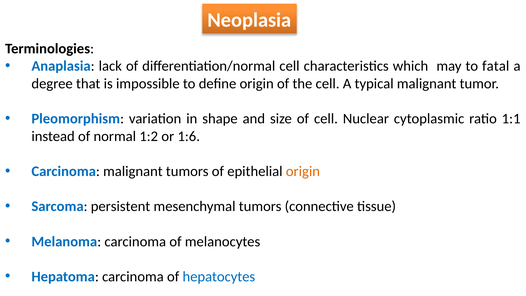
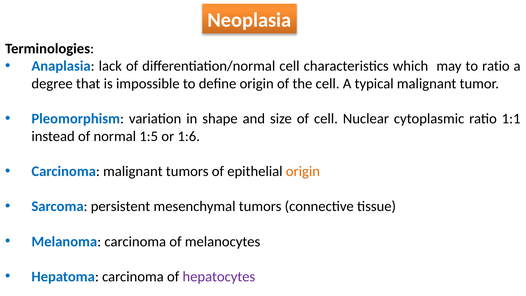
to fatal: fatal -> ratio
1:2: 1:2 -> 1:5
hepatocytes colour: blue -> purple
